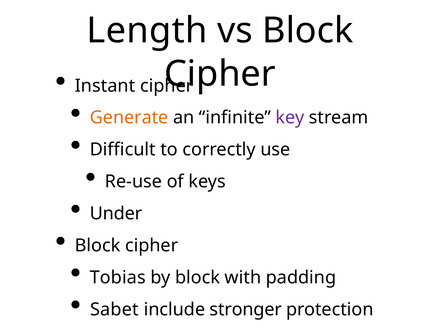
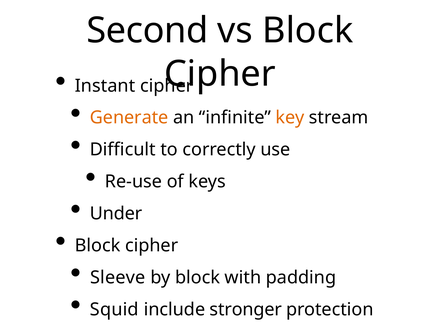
Length: Length -> Second
key colour: purple -> orange
Tobias: Tobias -> Sleeve
Sabet: Sabet -> Squid
